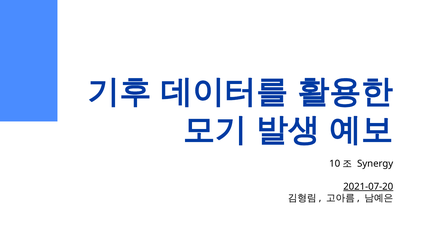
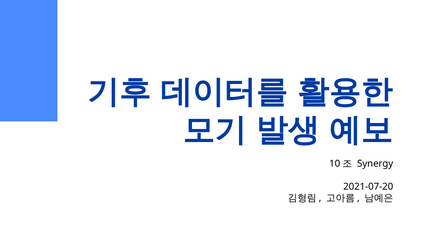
2021-07-20 underline: present -> none
